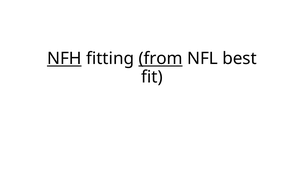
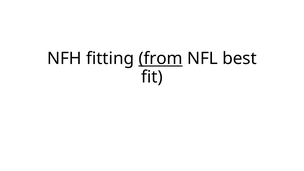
NFH underline: present -> none
